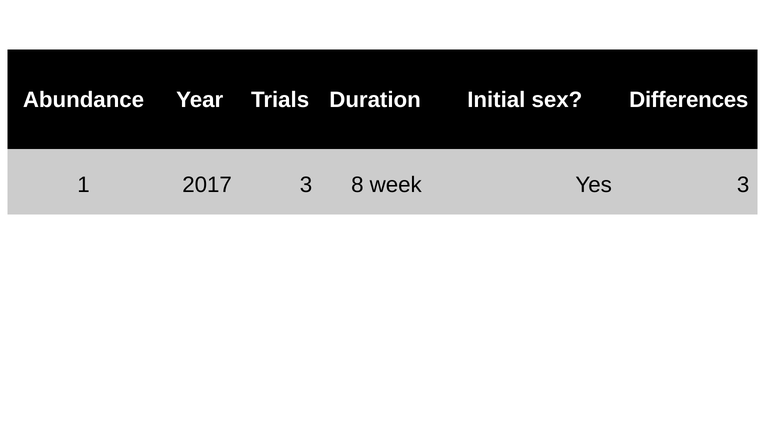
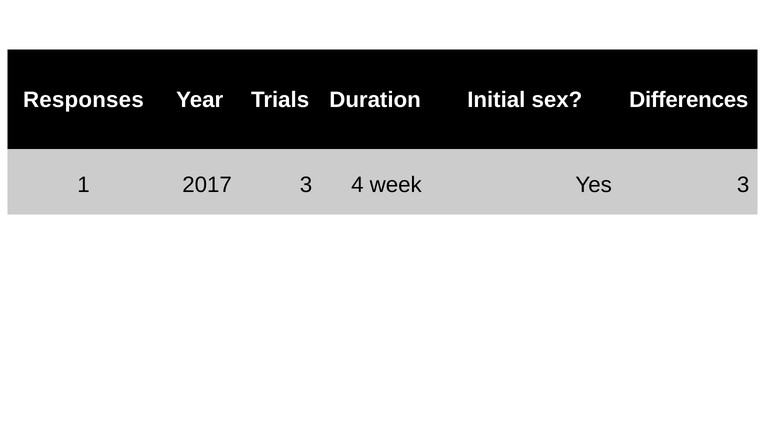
Abundance: Abundance -> Responses
3 8: 8 -> 4
